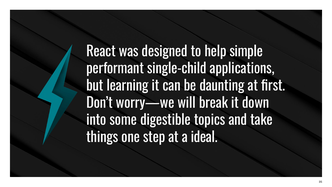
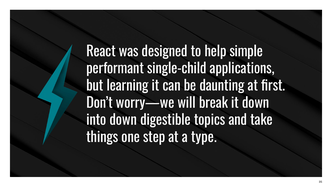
into some: some -> down
ideal: ideal -> type
